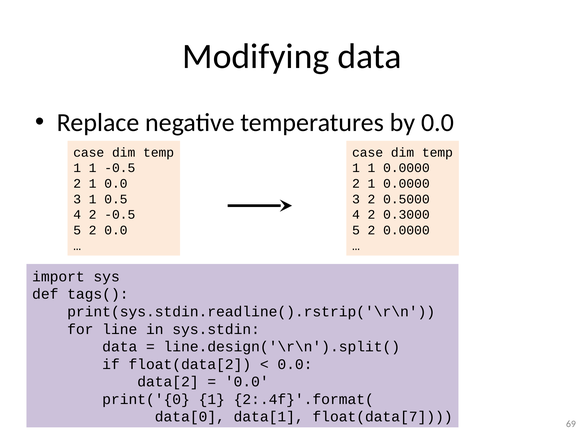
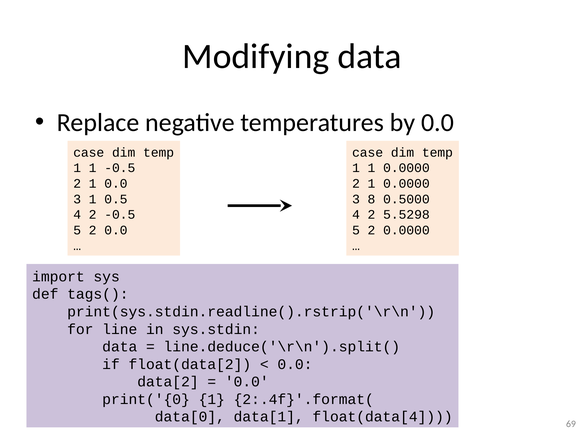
3 2: 2 -> 8
0.3000: 0.3000 -> 5.5298
line.design('\r\n').split(: line.design('\r\n').split( -> line.deduce('\r\n').split(
float(data[7: float(data[7 -> float(data[4
